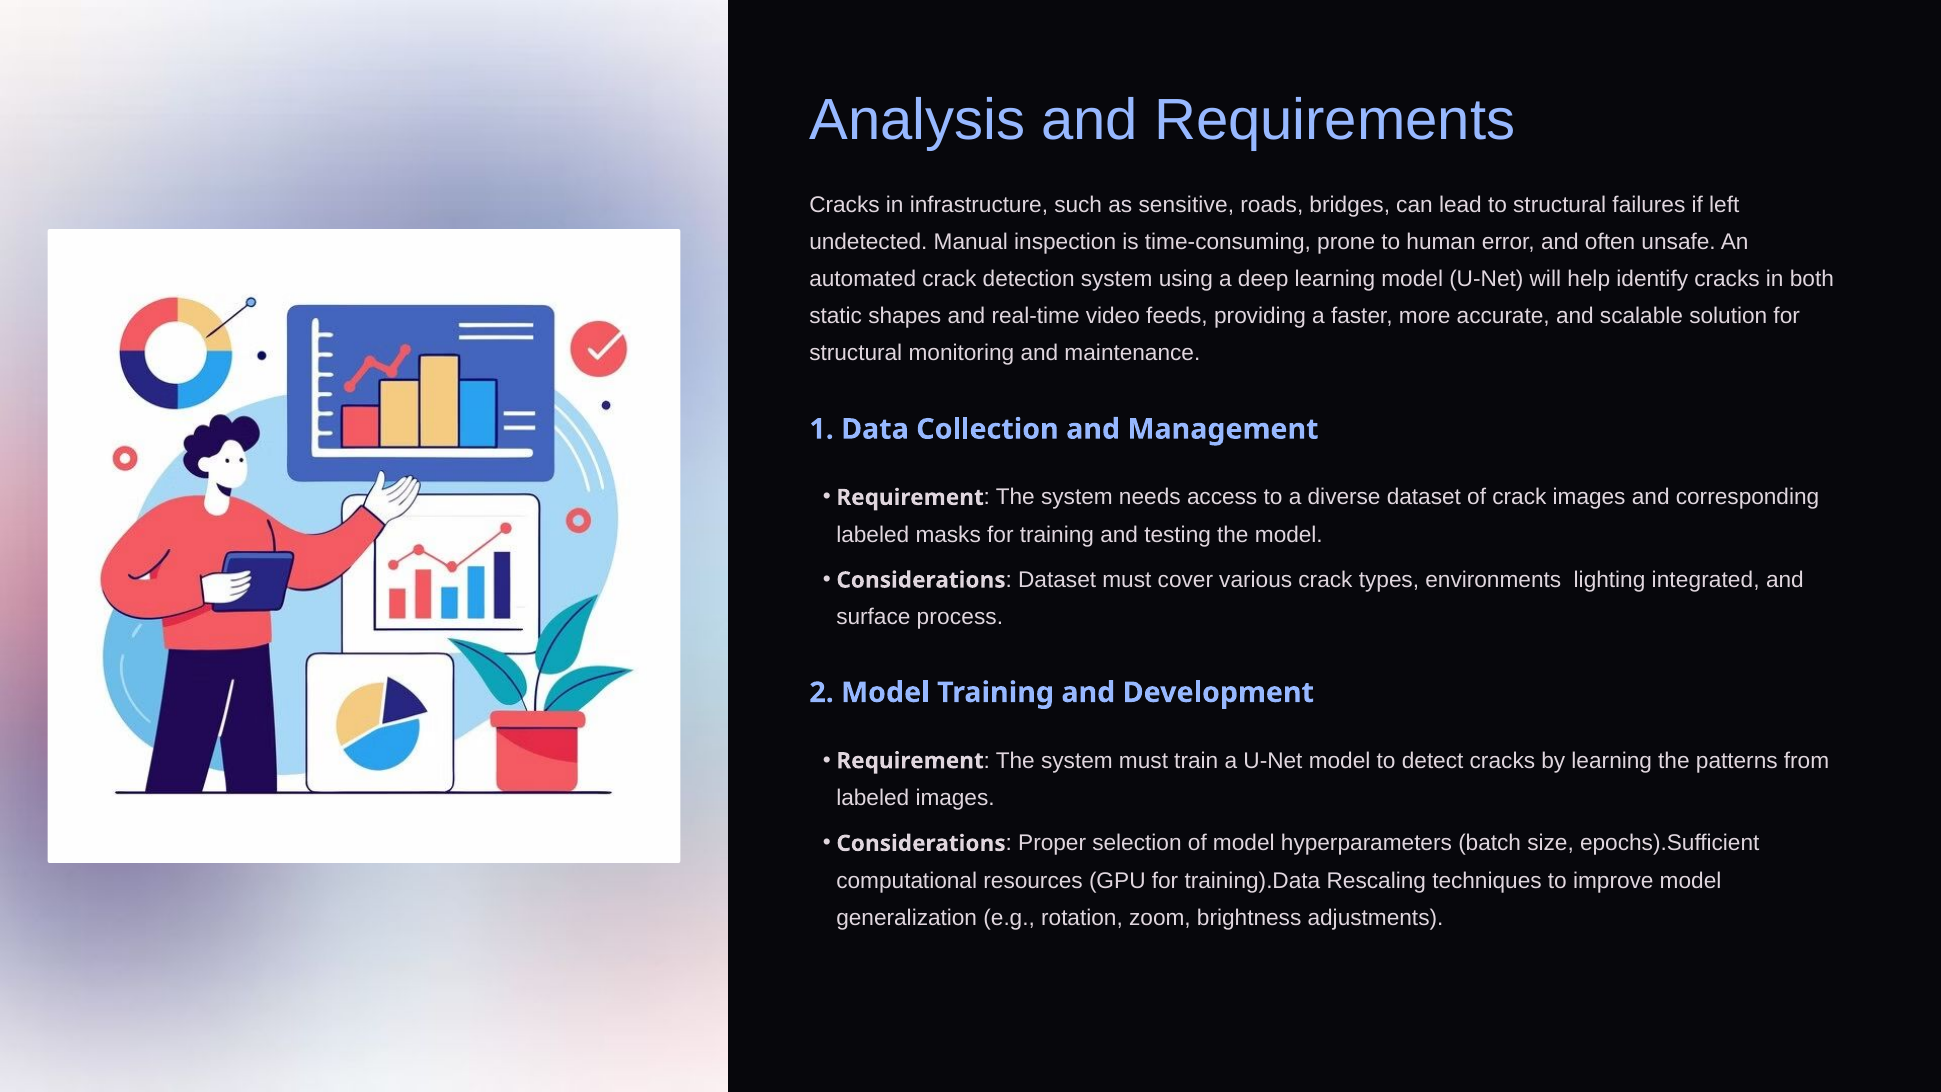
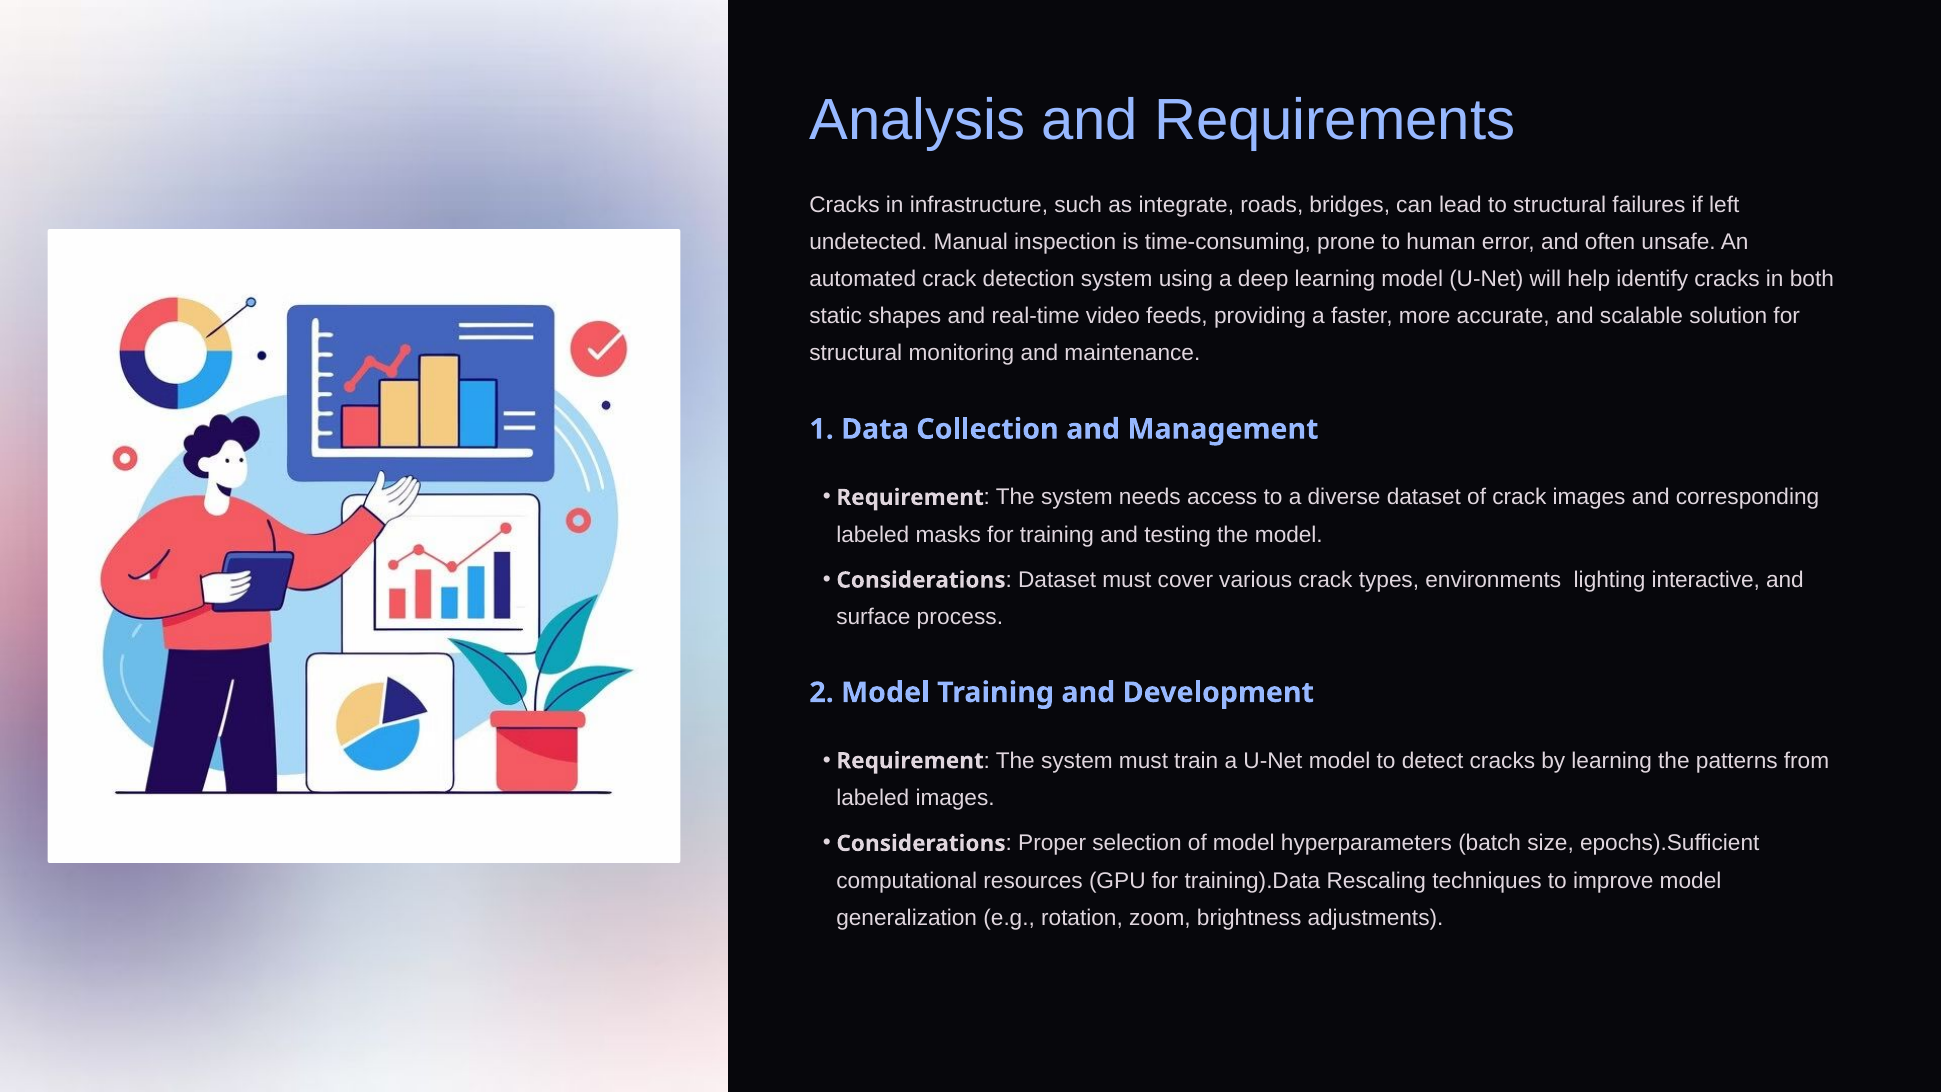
sensitive: sensitive -> integrate
integrated: integrated -> interactive
